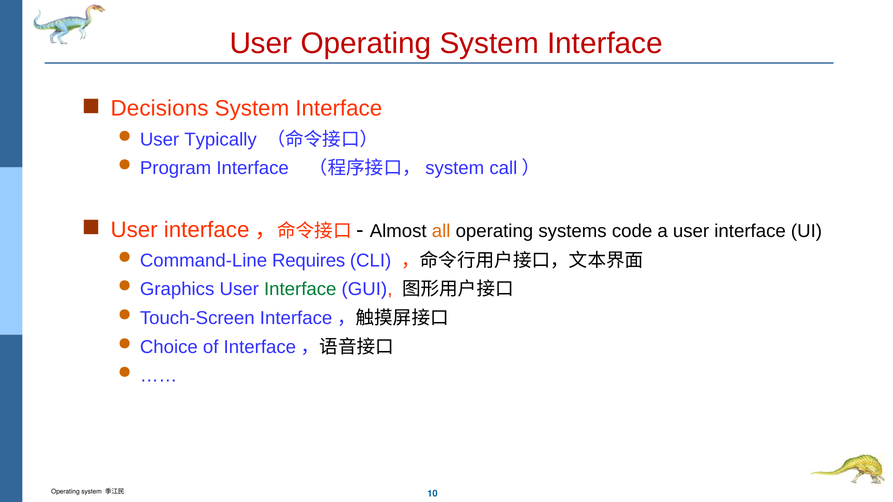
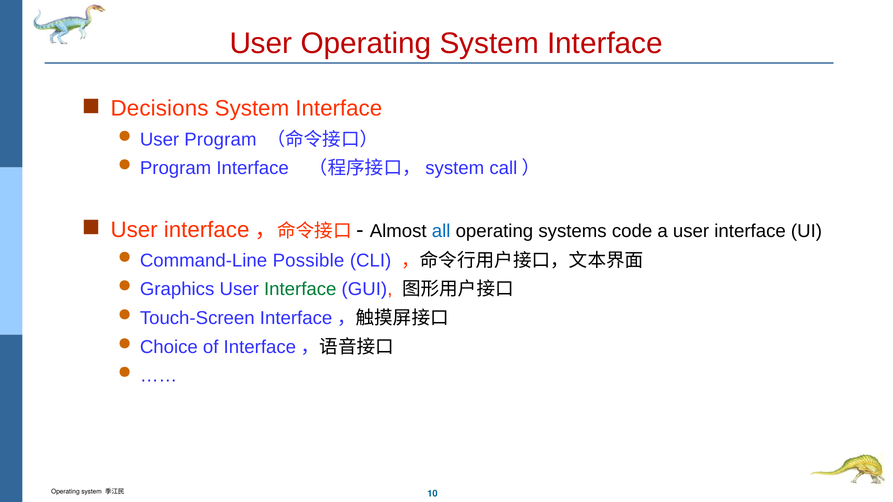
User Typically: Typically -> Program
all colour: orange -> blue
Requires: Requires -> Possible
